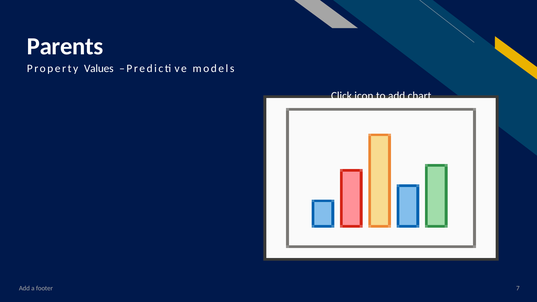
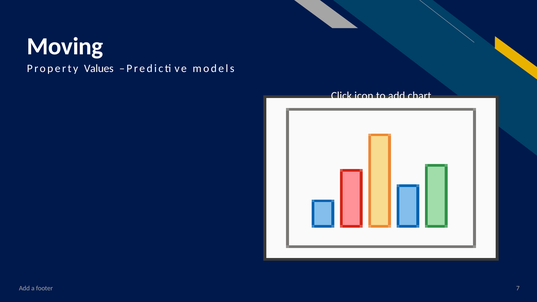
Parents: Parents -> Moving
